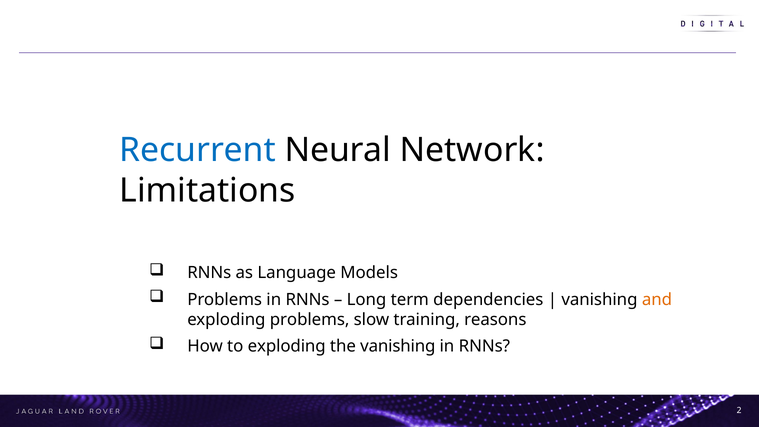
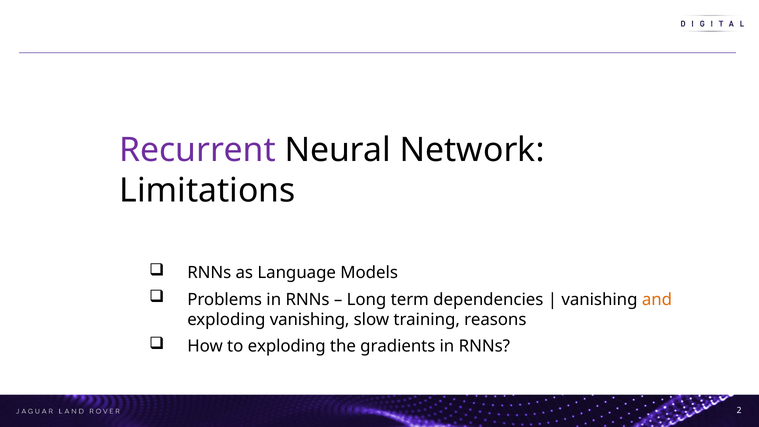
Recurrent colour: blue -> purple
exploding problems: problems -> vanishing
the vanishing: vanishing -> gradients
